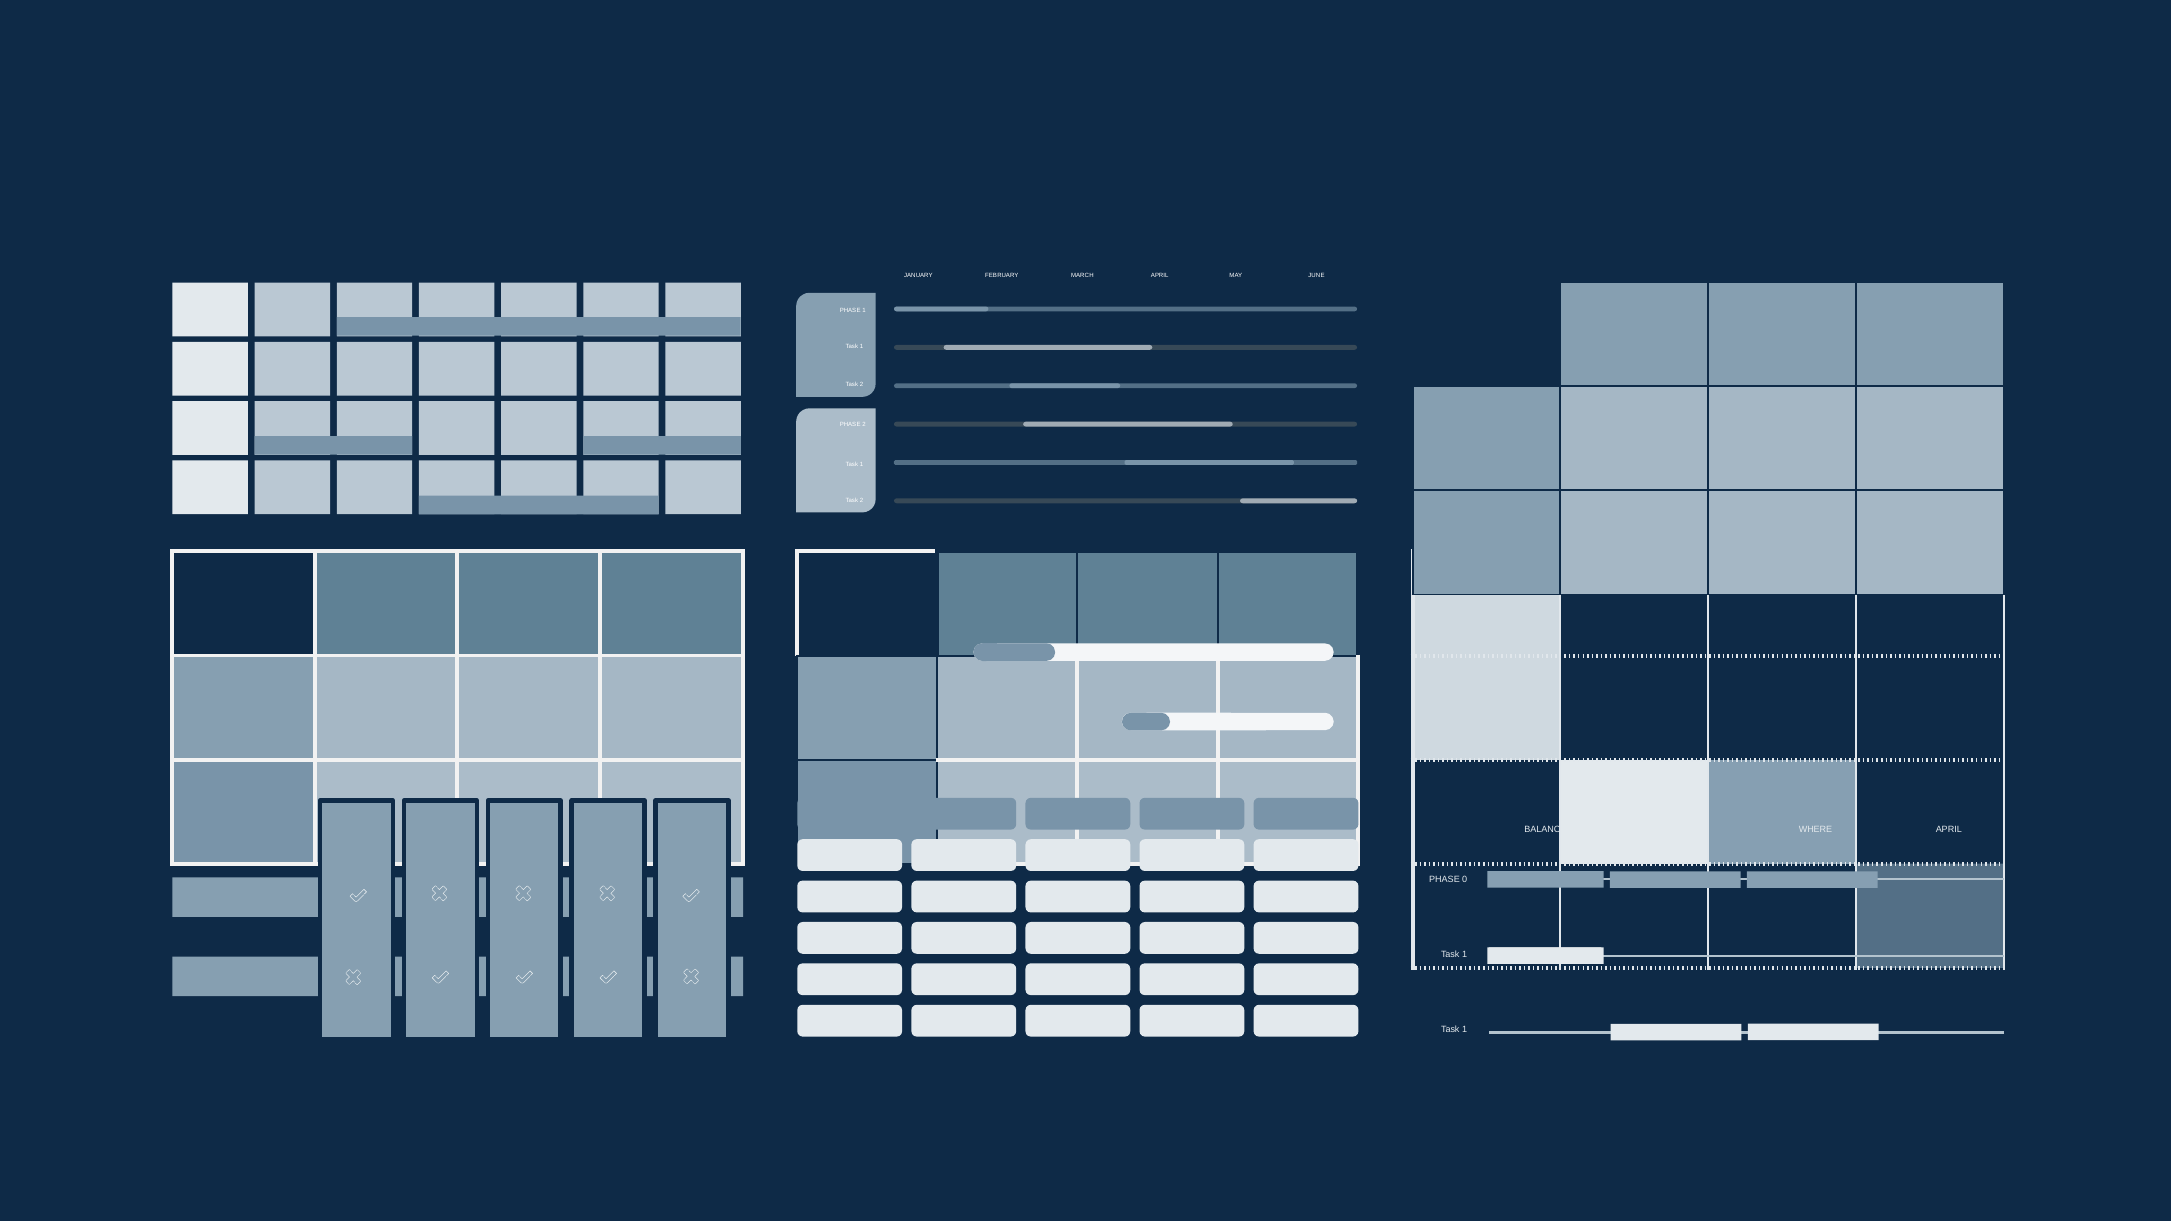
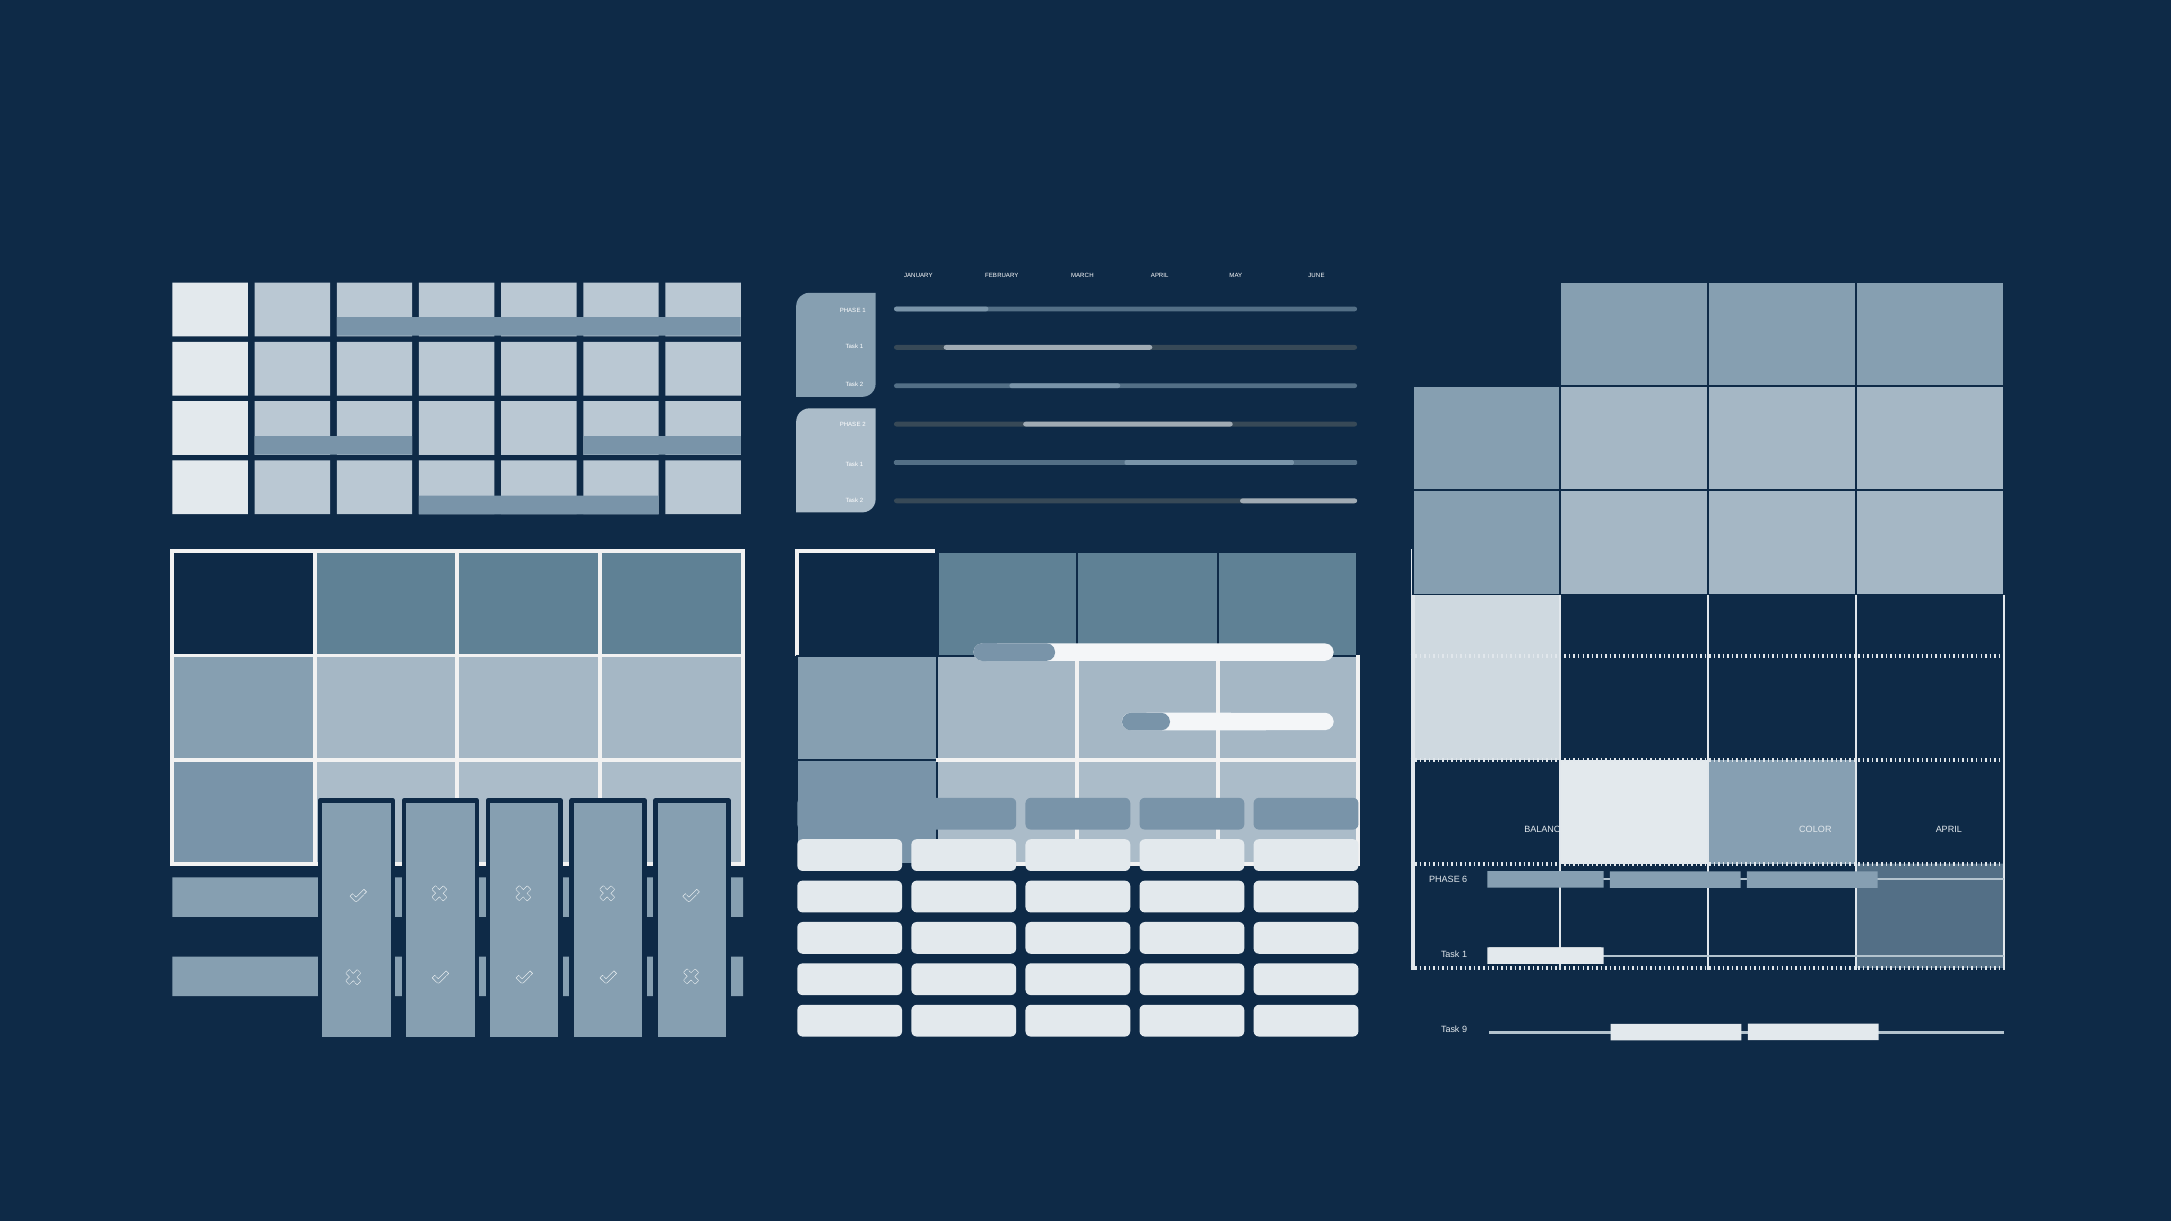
WHERE: WHERE -> COLOR
0: 0 -> 6
1 at (1465, 1030): 1 -> 9
